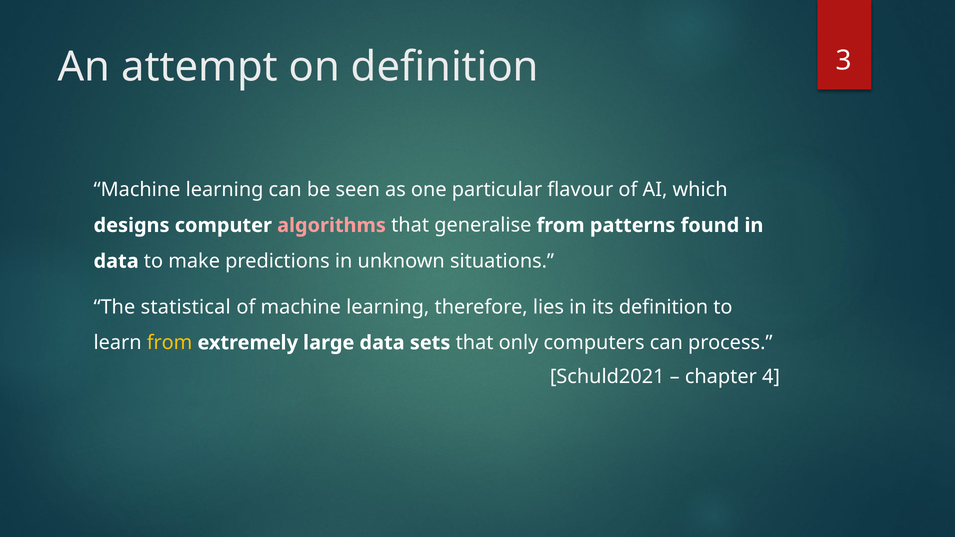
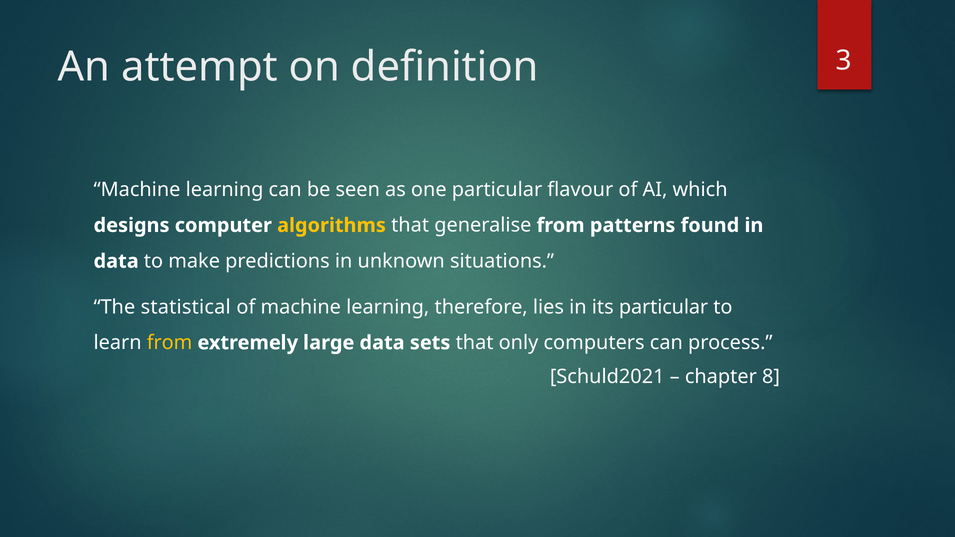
algorithms colour: pink -> yellow
its definition: definition -> particular
4: 4 -> 8
